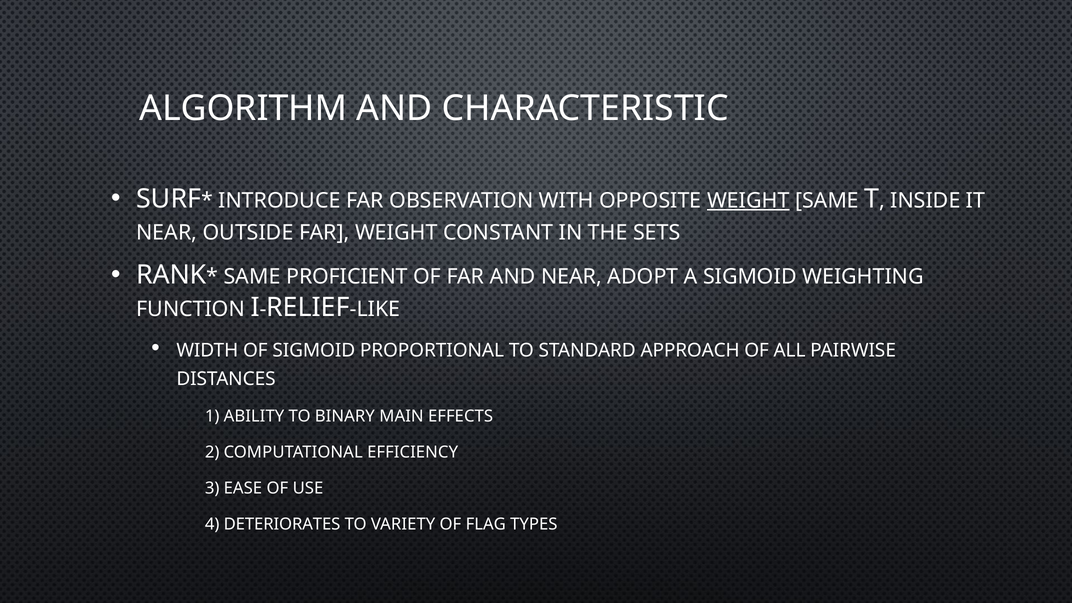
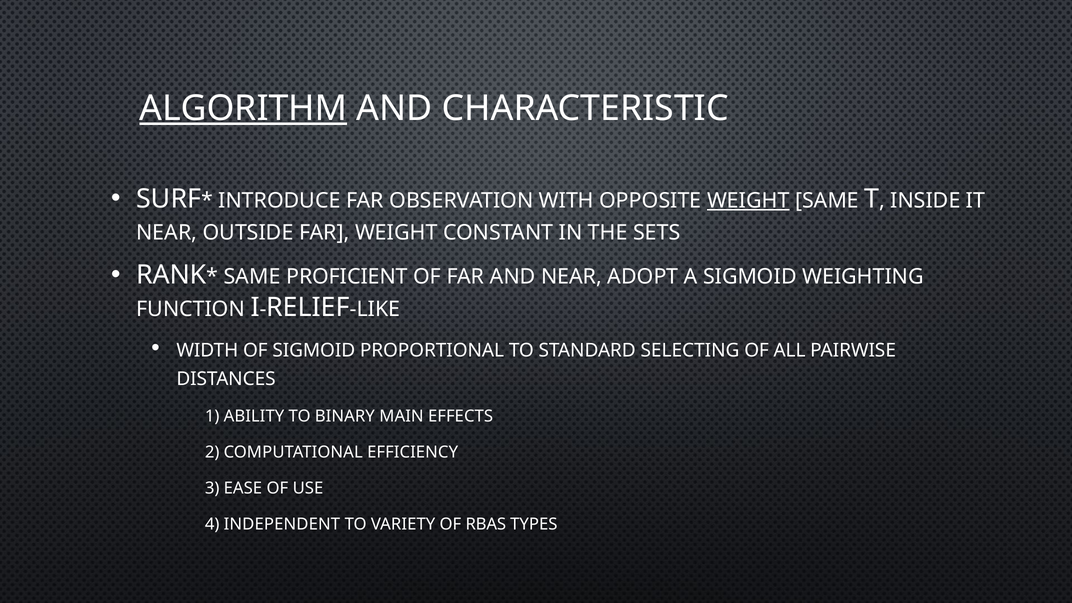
ALGORITHM underline: none -> present
APPROACH: APPROACH -> SELECTING
DETERIORATES: DETERIORATES -> INDEPENDENT
FLAG: FLAG -> RBAS
